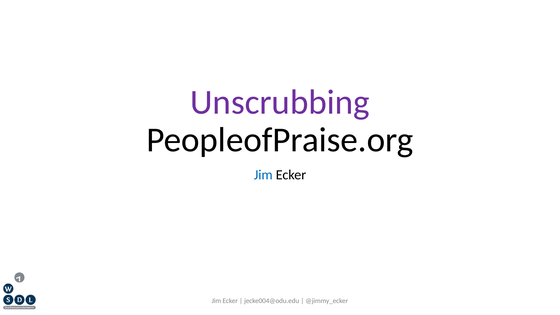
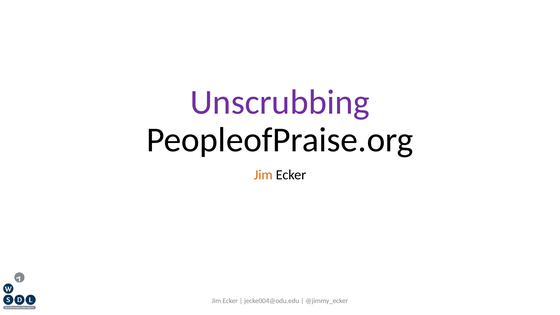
Jim at (263, 175) colour: blue -> orange
